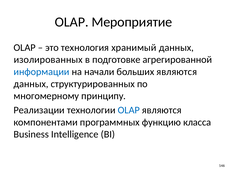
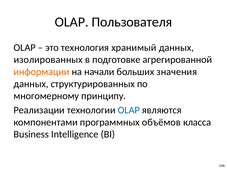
Мероприятие: Мероприятие -> Пользователя
информации colour: blue -> orange
больших являются: являются -> значения
функцию: функцию -> объёмов
